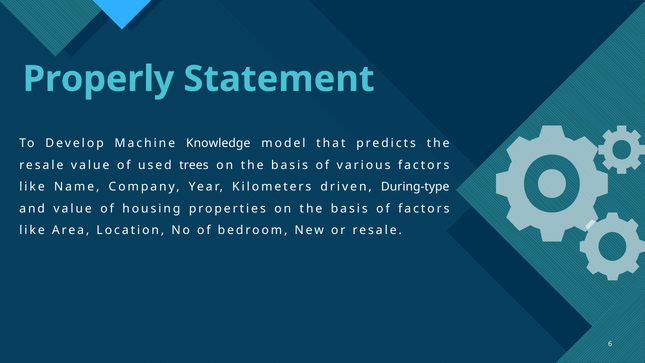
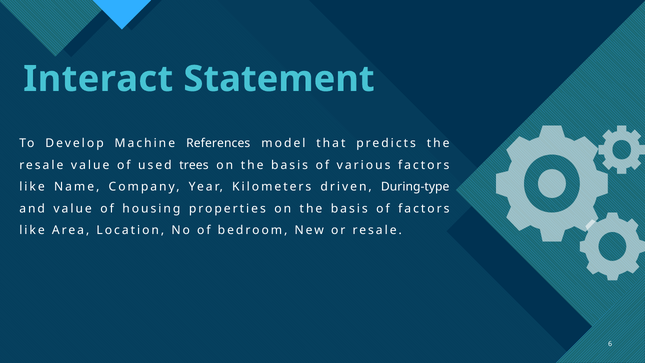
Properly: Properly -> Interact
Knowledge: Knowledge -> References
